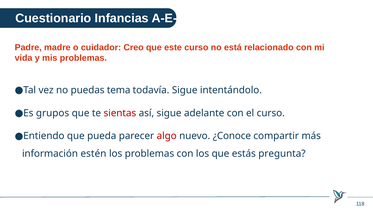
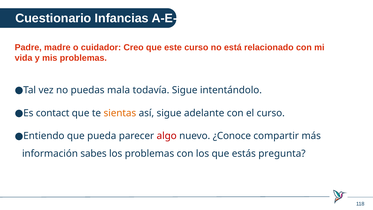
tema: tema -> mala
grupos: grupos -> contact
sientas colour: red -> orange
estén: estén -> sabes
